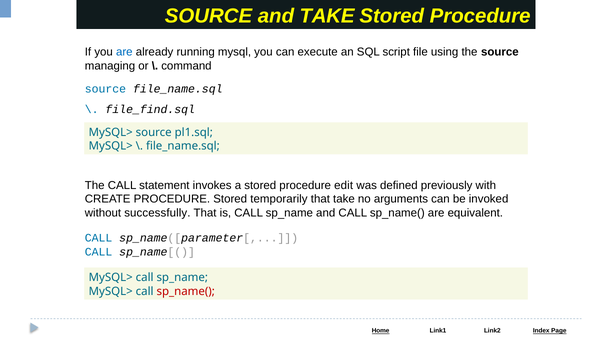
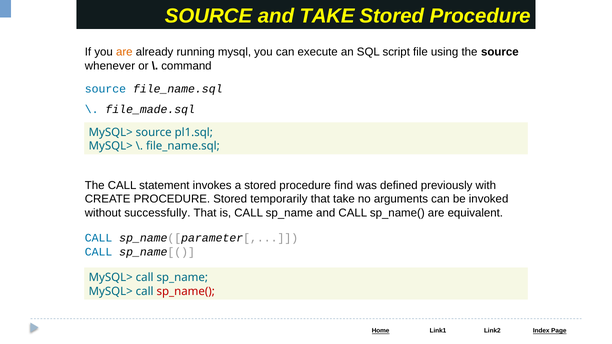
are at (124, 52) colour: blue -> orange
managing: managing -> whenever
file_find.sql: file_find.sql -> file_made.sql
edit: edit -> find
